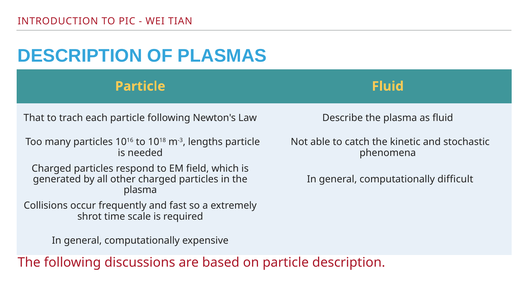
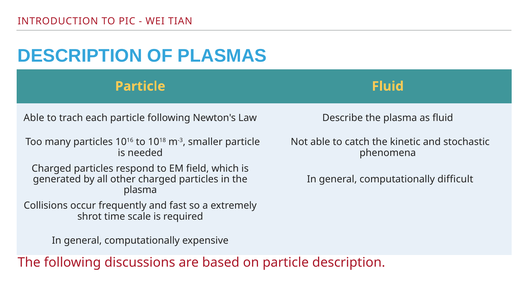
That at (34, 118): That -> Able
lengths: lengths -> smaller
